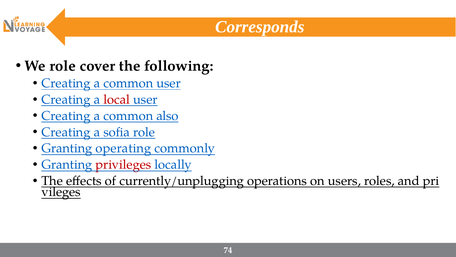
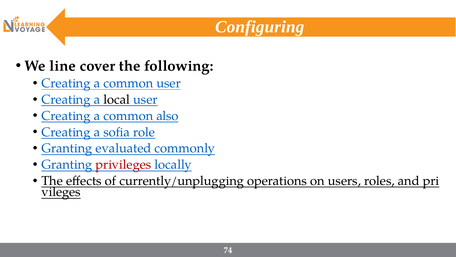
Corresponds: Corresponds -> Configuring
We role: role -> line
local colour: red -> black
operating: operating -> evaluated
